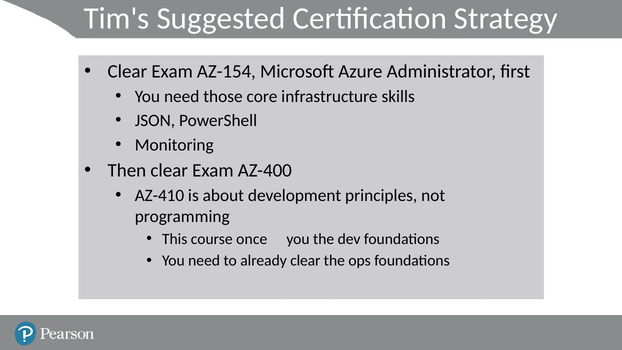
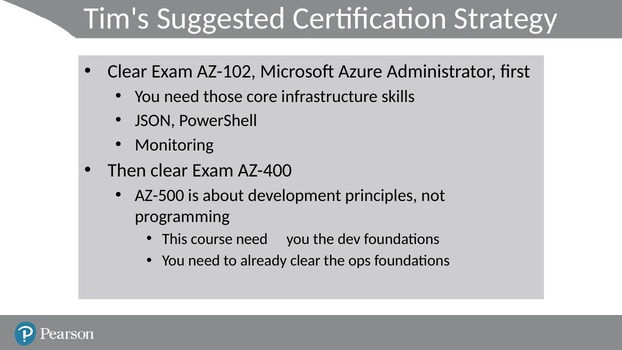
AZ-154: AZ-154 -> AZ-102
AZ-410: AZ-410 -> AZ-500
course once: once -> need
